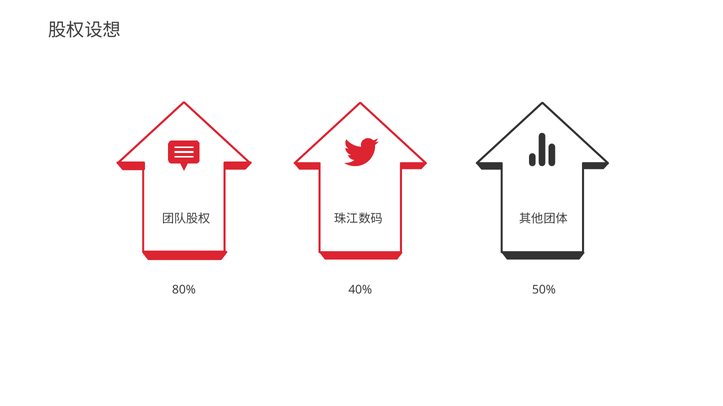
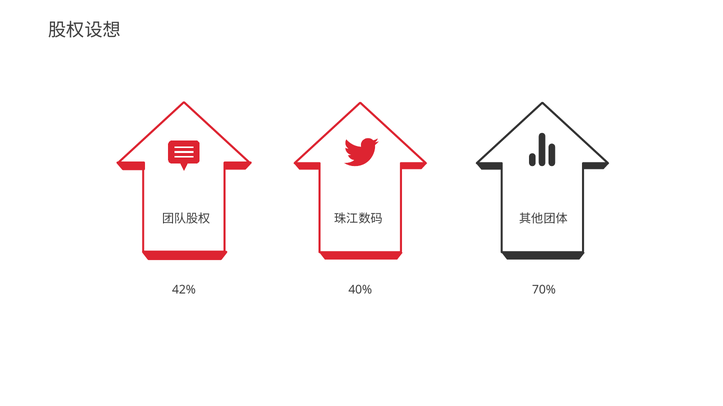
80%: 80% -> 42%
50%: 50% -> 70%
